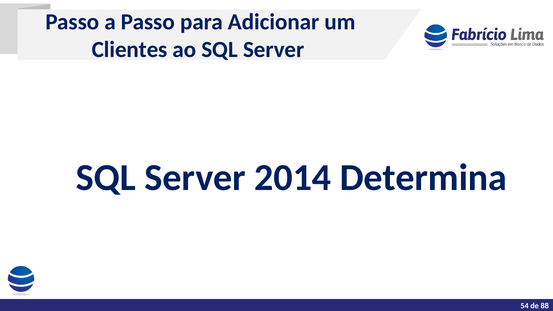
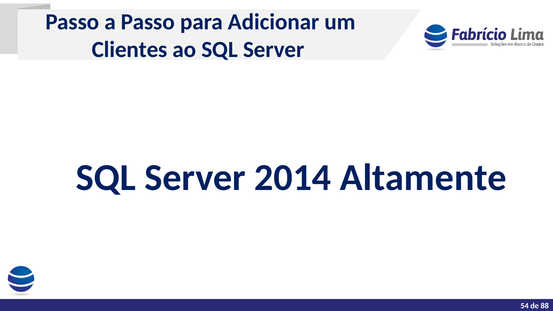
Determina: Determina -> Altamente
